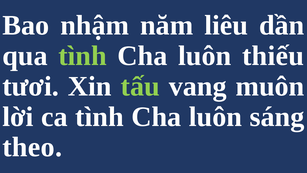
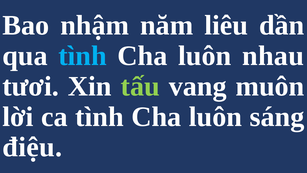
tình at (83, 56) colour: light green -> light blue
thiếu: thiếu -> nhau
theo: theo -> điệu
